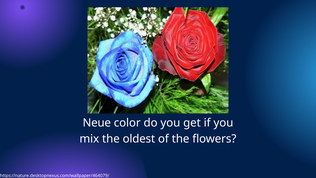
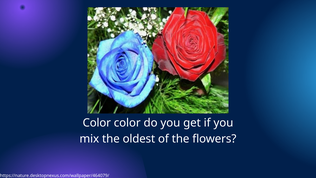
Neue at (97, 123): Neue -> Color
